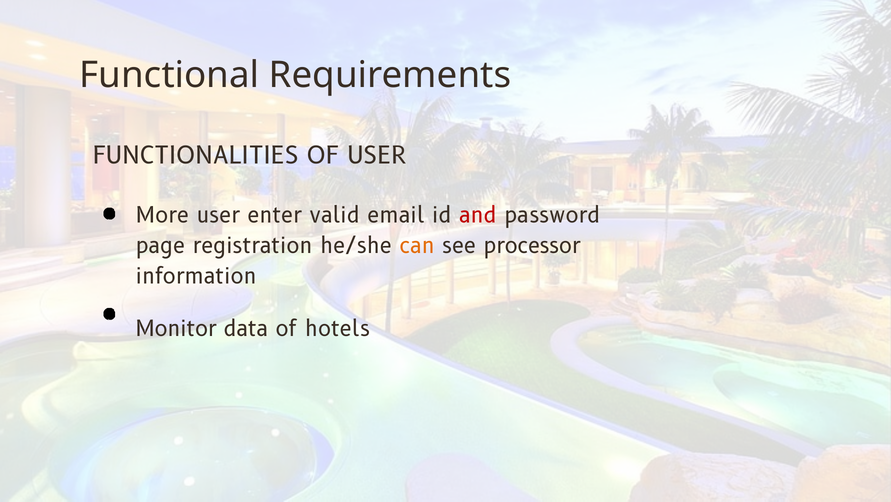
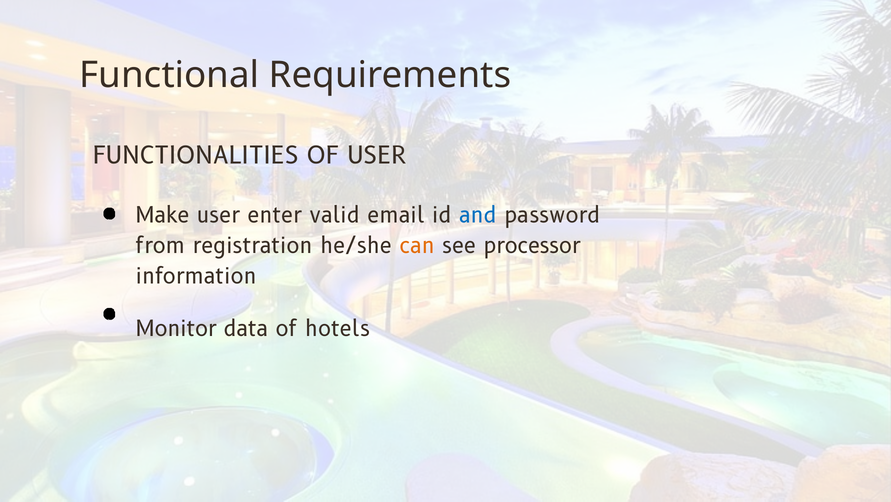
More: More -> Make
and colour: red -> blue
page: page -> from
